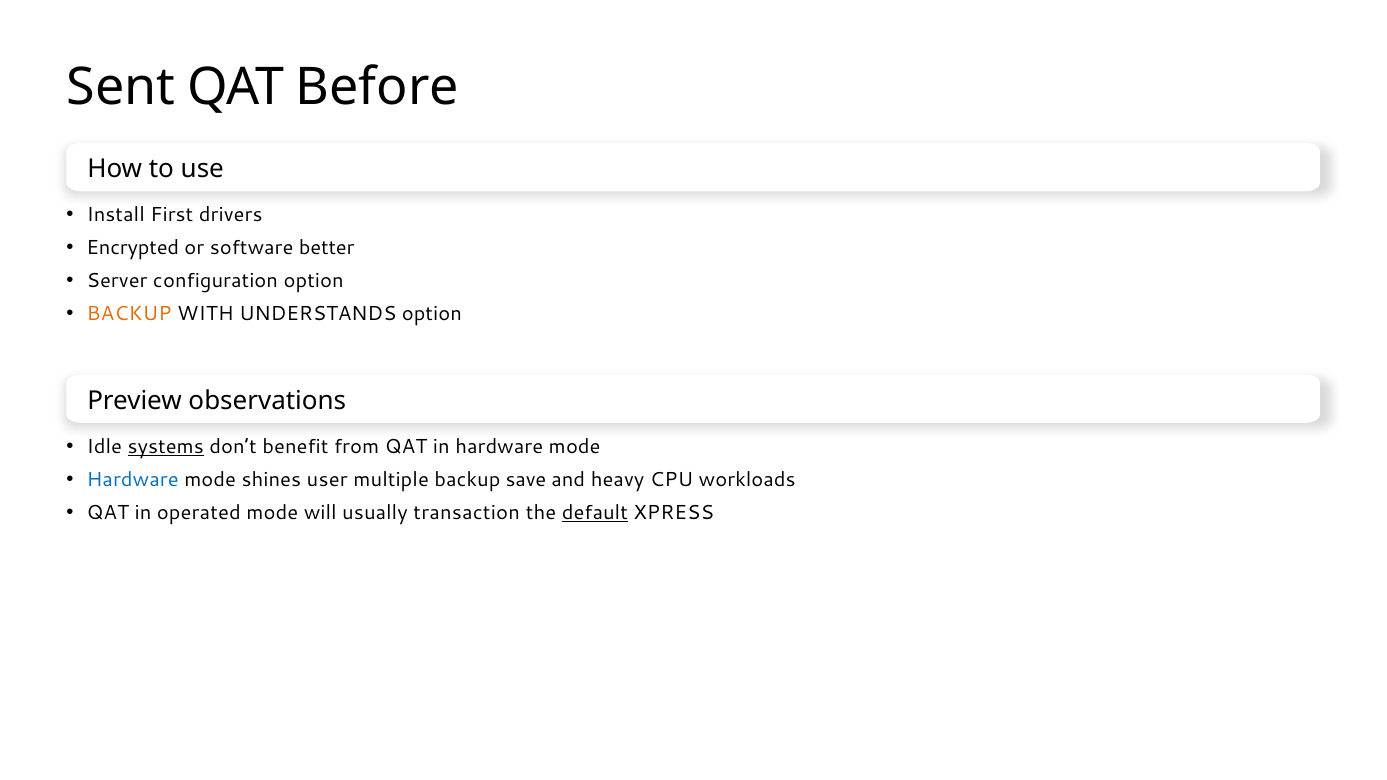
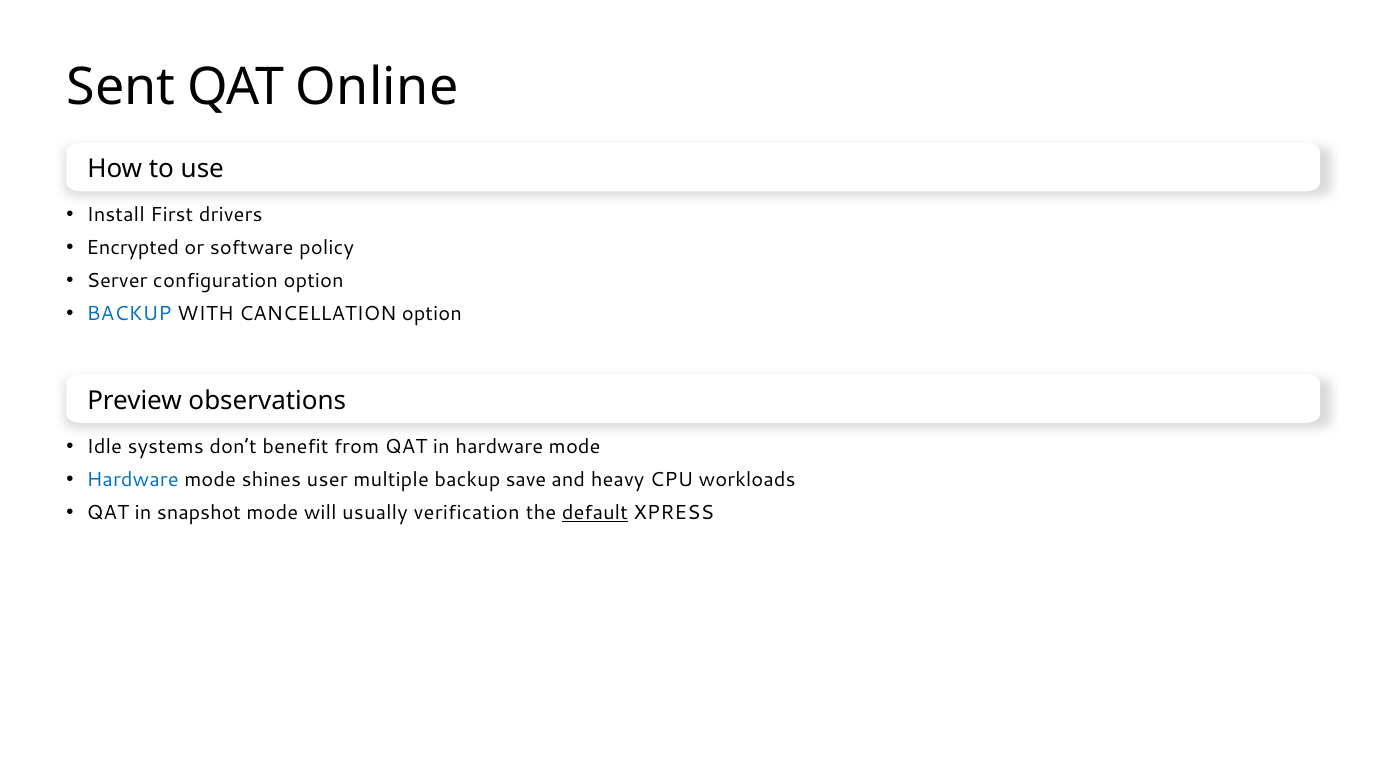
Before: Before -> Online
better: better -> policy
BACKUP at (129, 314) colour: orange -> blue
UNDERSTANDS: UNDERSTANDS -> CANCELLATION
systems underline: present -> none
operated: operated -> snapshot
transaction: transaction -> verification
